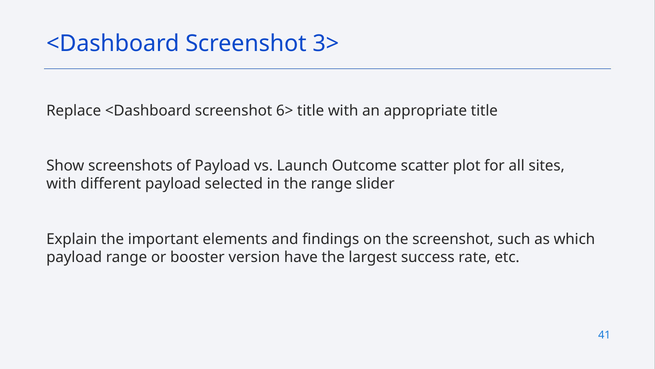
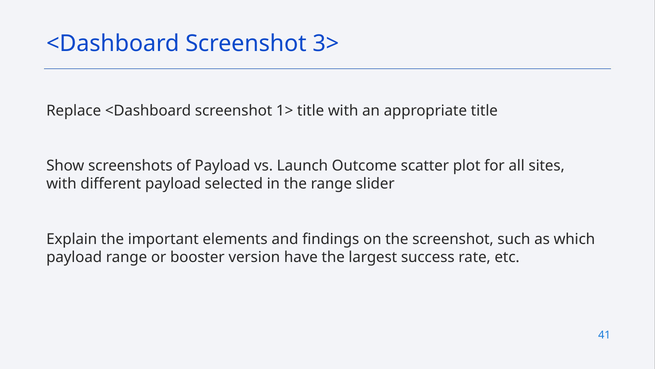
6>: 6> -> 1>
